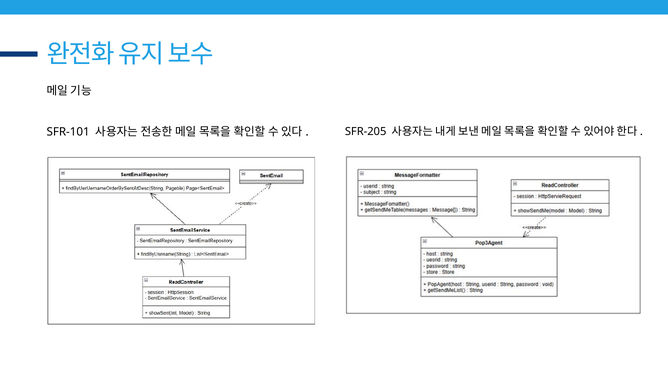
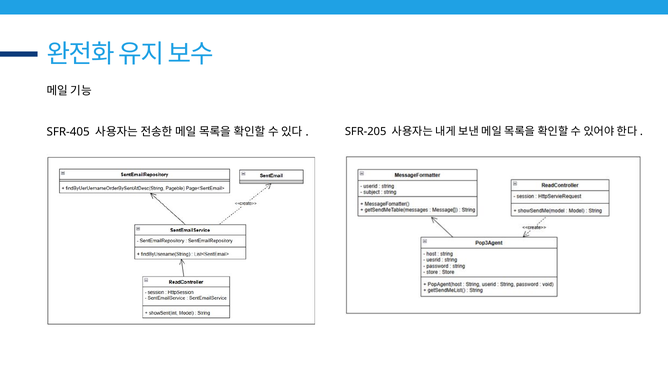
SFR-101: SFR-101 -> SFR-405
